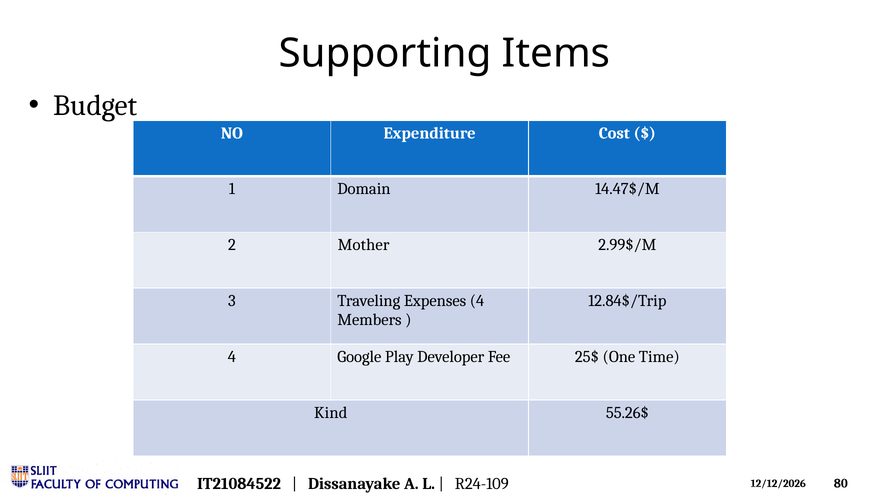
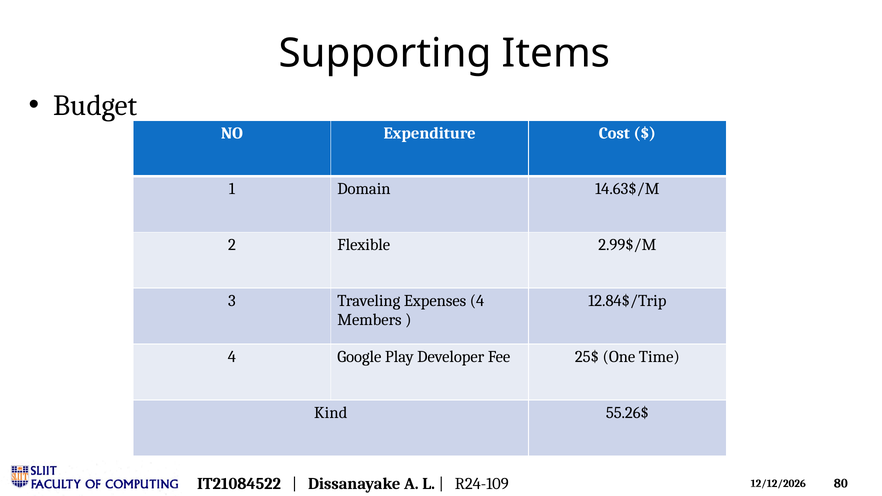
14.47$/M: 14.47$/M -> 14.63$/M
Mother: Mother -> Flexible
